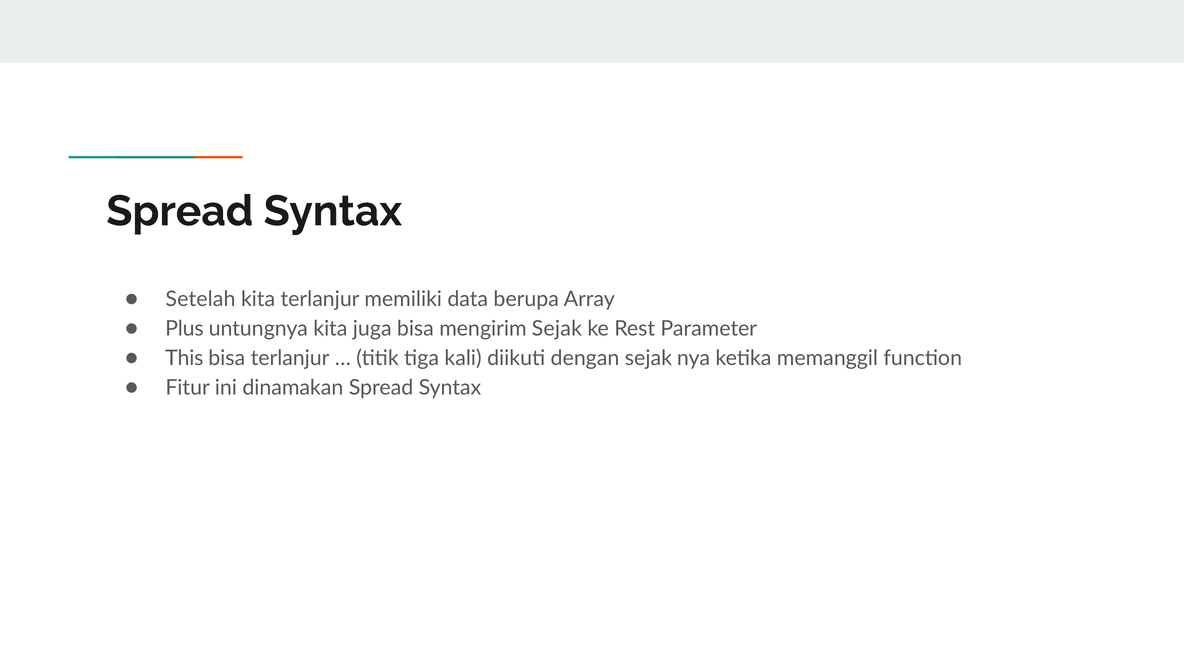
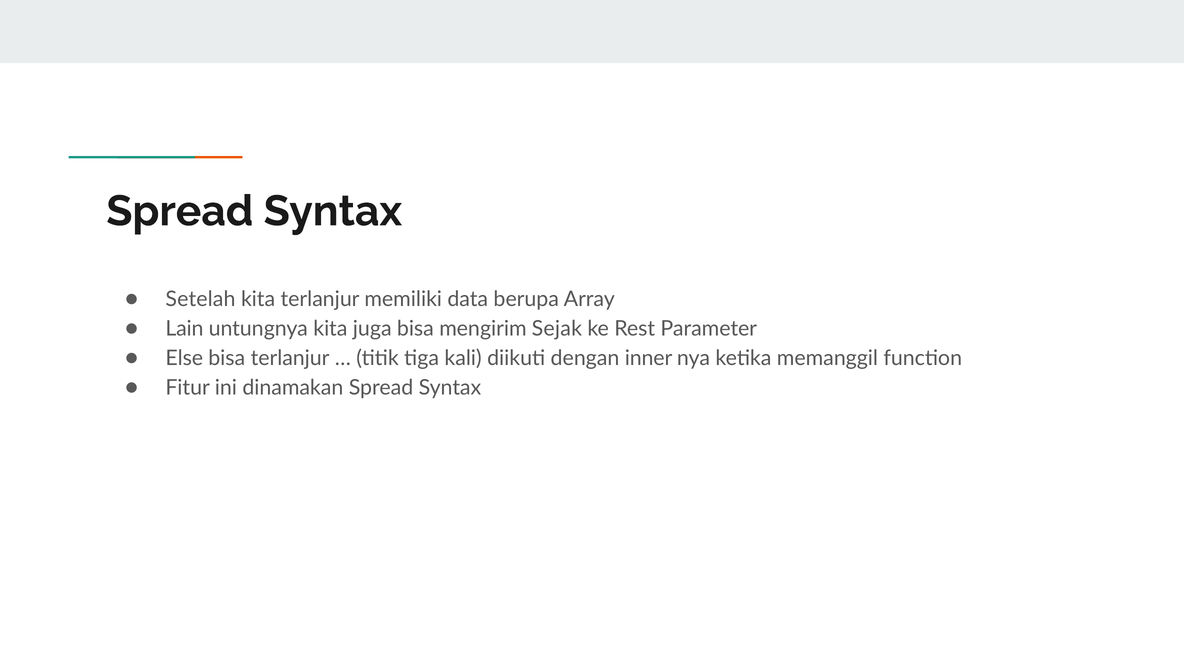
Plus: Plus -> Lain
This: This -> Else
dengan sejak: sejak -> inner
